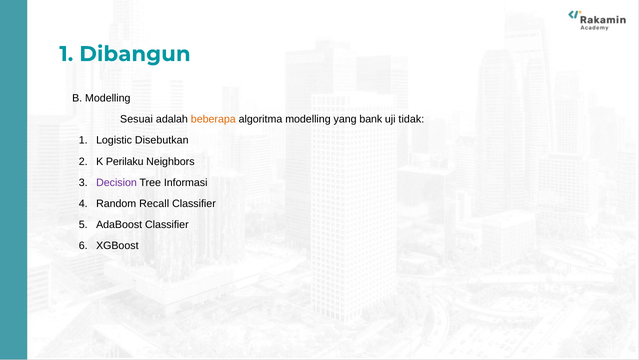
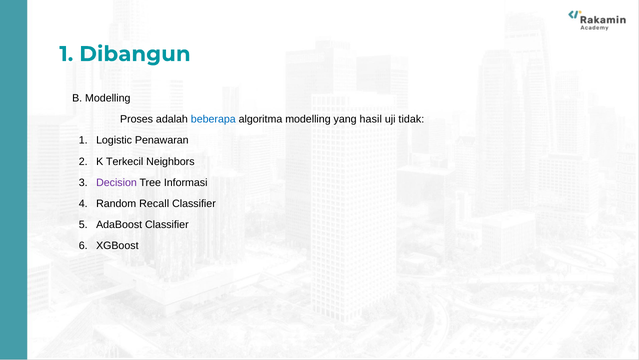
Sesuai: Sesuai -> Proses
beberapa colour: orange -> blue
bank: bank -> hasil
Disebutkan: Disebutkan -> Penawaran
Perilaku: Perilaku -> Terkecil
